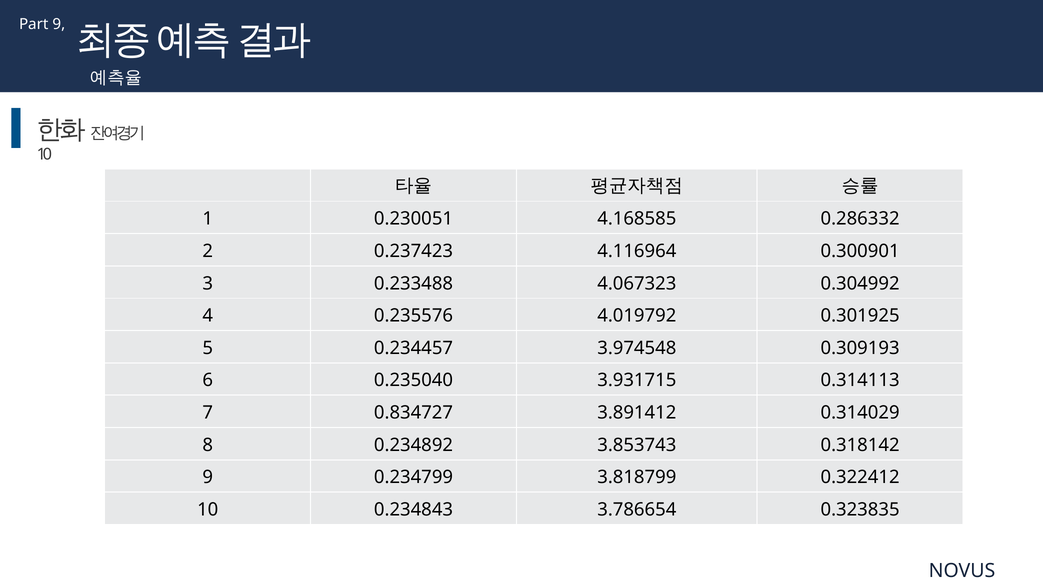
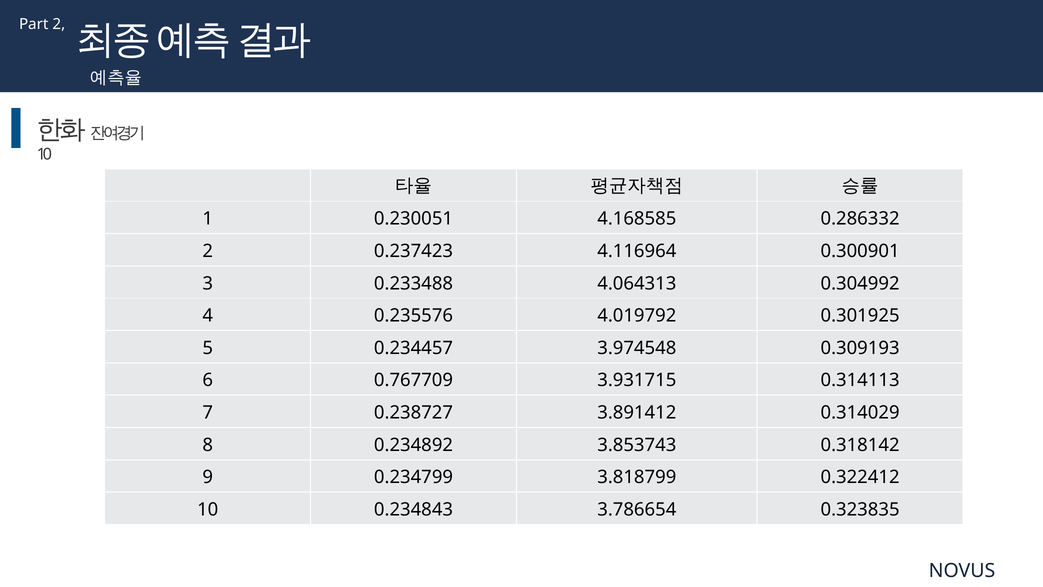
Part 9: 9 -> 2
4.067323: 4.067323 -> 4.064313
0.235040: 0.235040 -> 0.767709
0.834727: 0.834727 -> 0.238727
